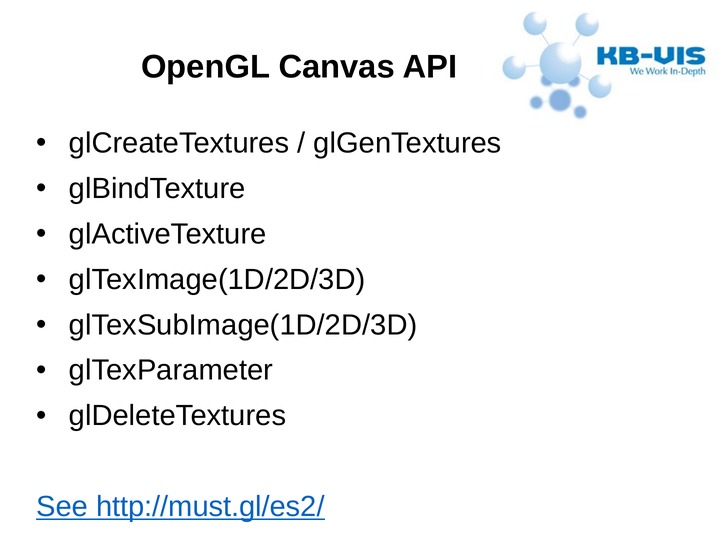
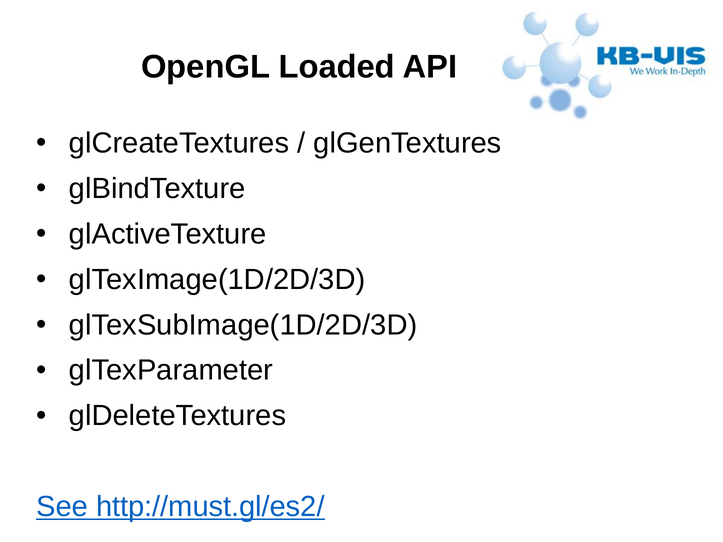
Canvas: Canvas -> Loaded
